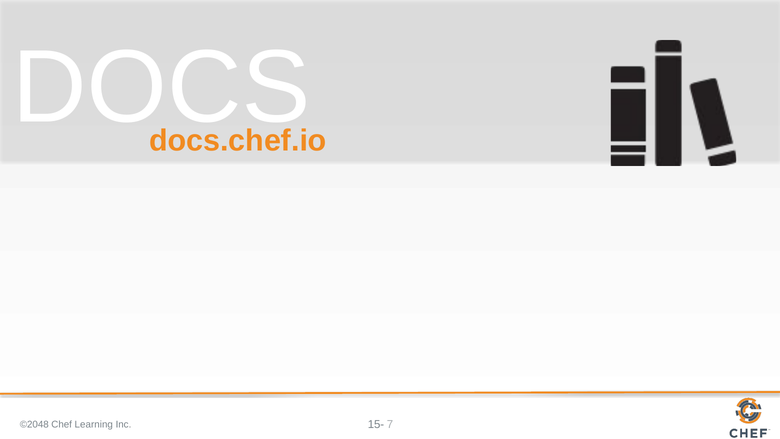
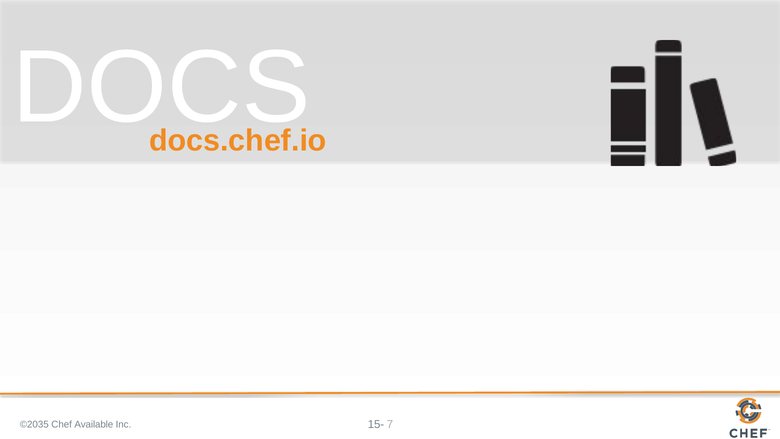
©2048: ©2048 -> ©2035
Learning: Learning -> Available
